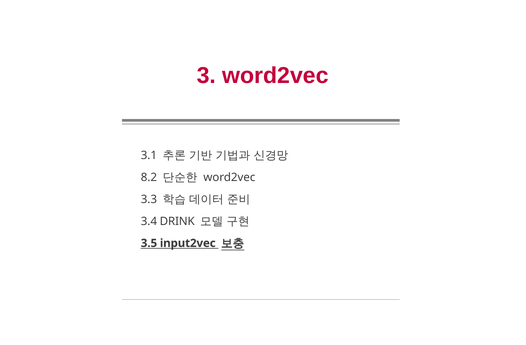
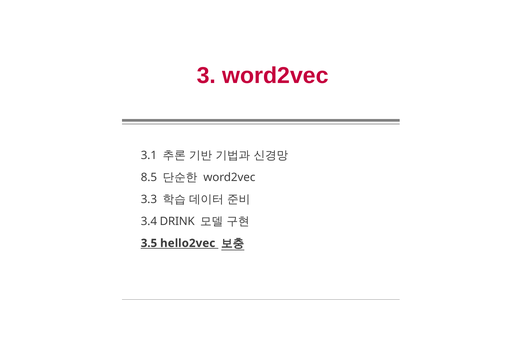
8.2: 8.2 -> 8.5
input2vec: input2vec -> hello2vec
